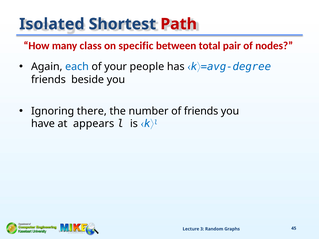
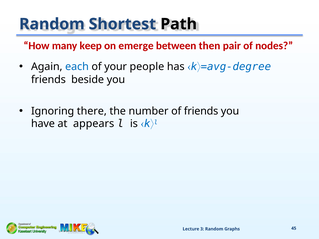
Isolated at (52, 24): Isolated -> Random
Path colour: red -> black
class: class -> keep
specific: specific -> emerge
total: total -> then
